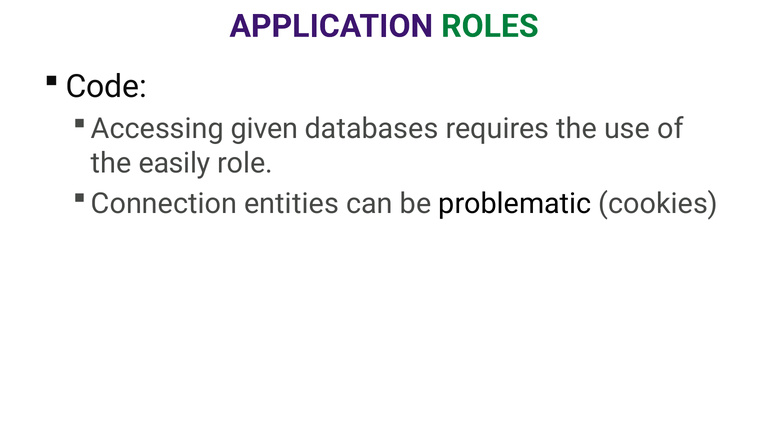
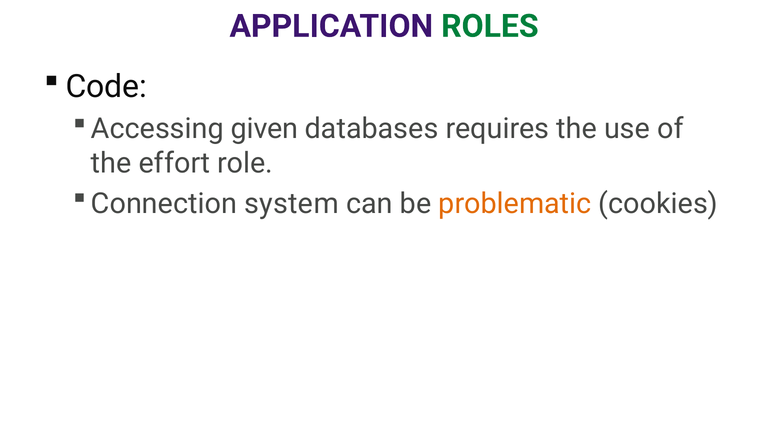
easily: easily -> effort
entities: entities -> system
problematic colour: black -> orange
